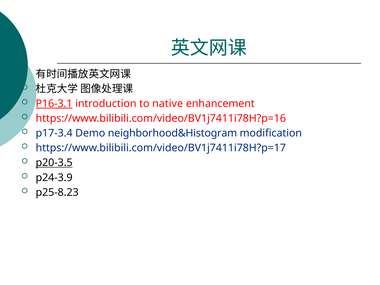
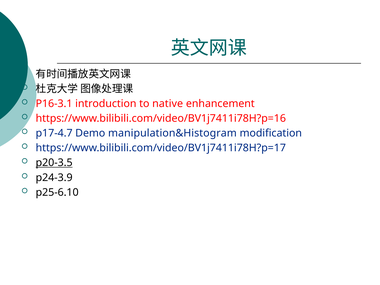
P16-3.1 underline: present -> none
p17-3.4: p17-3.4 -> p17-4.7
neighborhood&Histogram: neighborhood&Histogram -> manipulation&Histogram
p25-8.23: p25-8.23 -> p25-6.10
